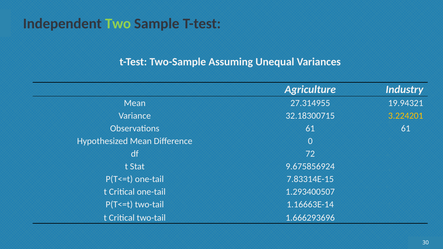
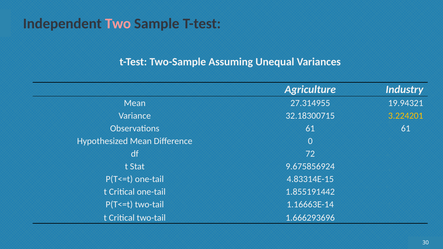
Two colour: light green -> pink
7.83314E-15: 7.83314E-15 -> 4.83314E-15
1.293400507: 1.293400507 -> 1.855191442
